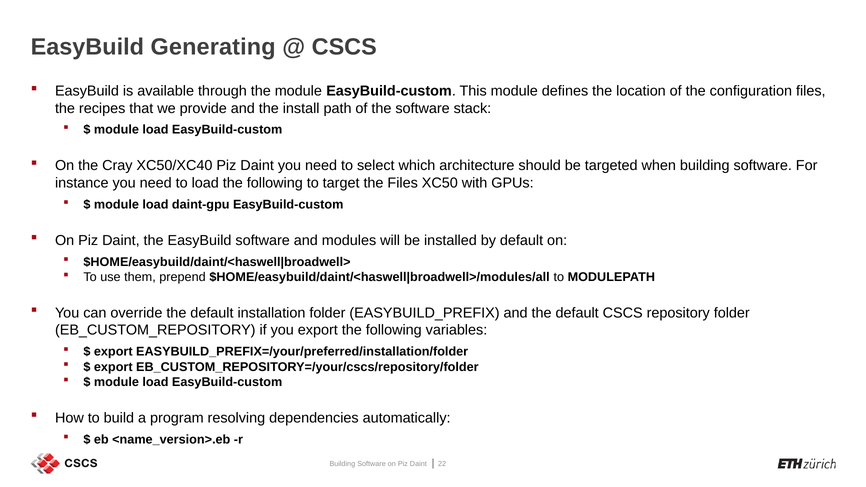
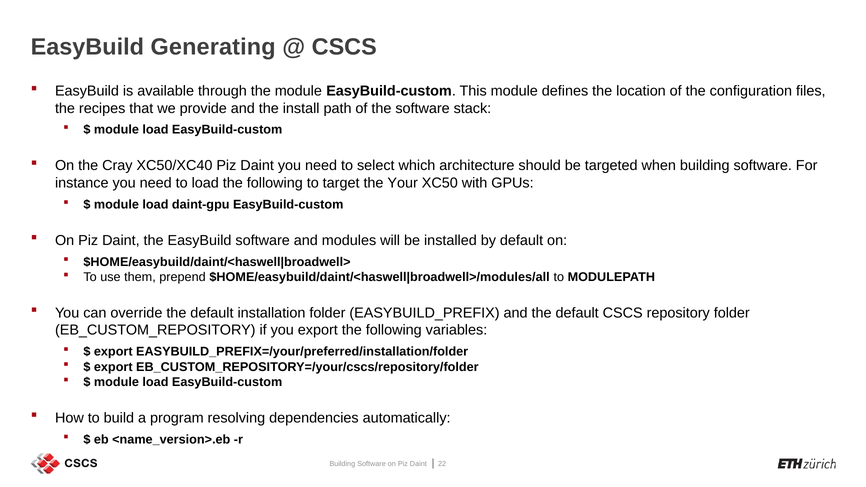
the Files: Files -> Your
